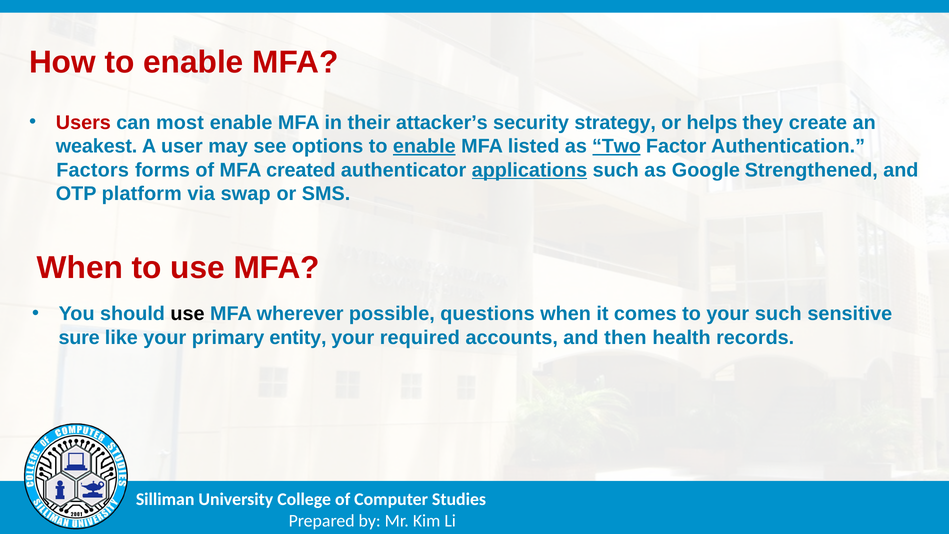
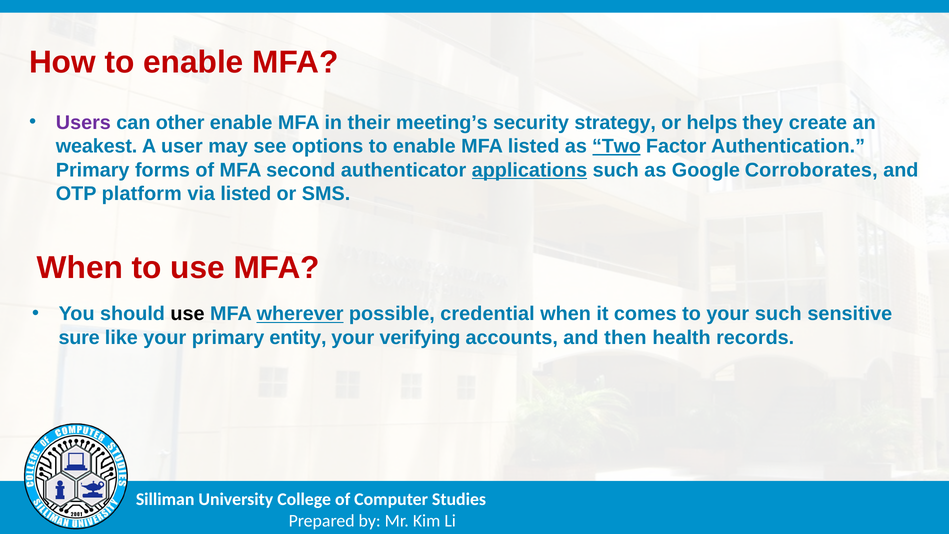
Users colour: red -> purple
most: most -> other
attacker’s: attacker’s -> meeting’s
enable at (424, 146) underline: present -> none
Factors at (93, 170): Factors -> Primary
created: created -> second
Strengthened: Strengthened -> Corroborates
via swap: swap -> listed
wherever underline: none -> present
questions: questions -> credential
required: required -> verifying
